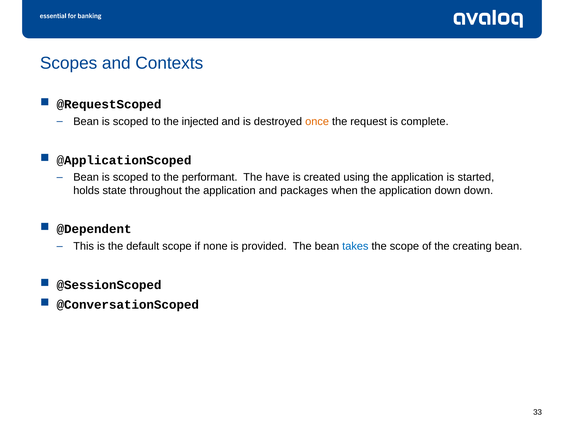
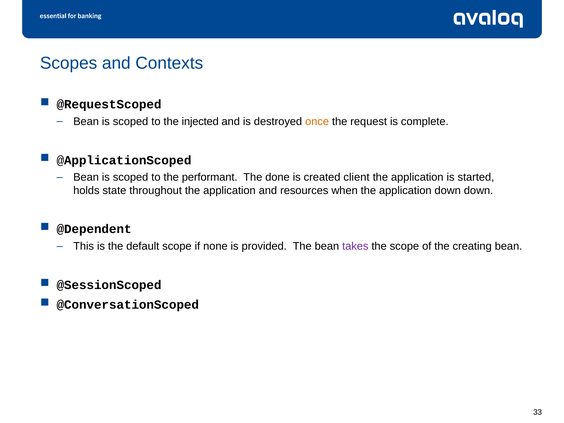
have: have -> done
using: using -> client
packages: packages -> resources
takes colour: blue -> purple
